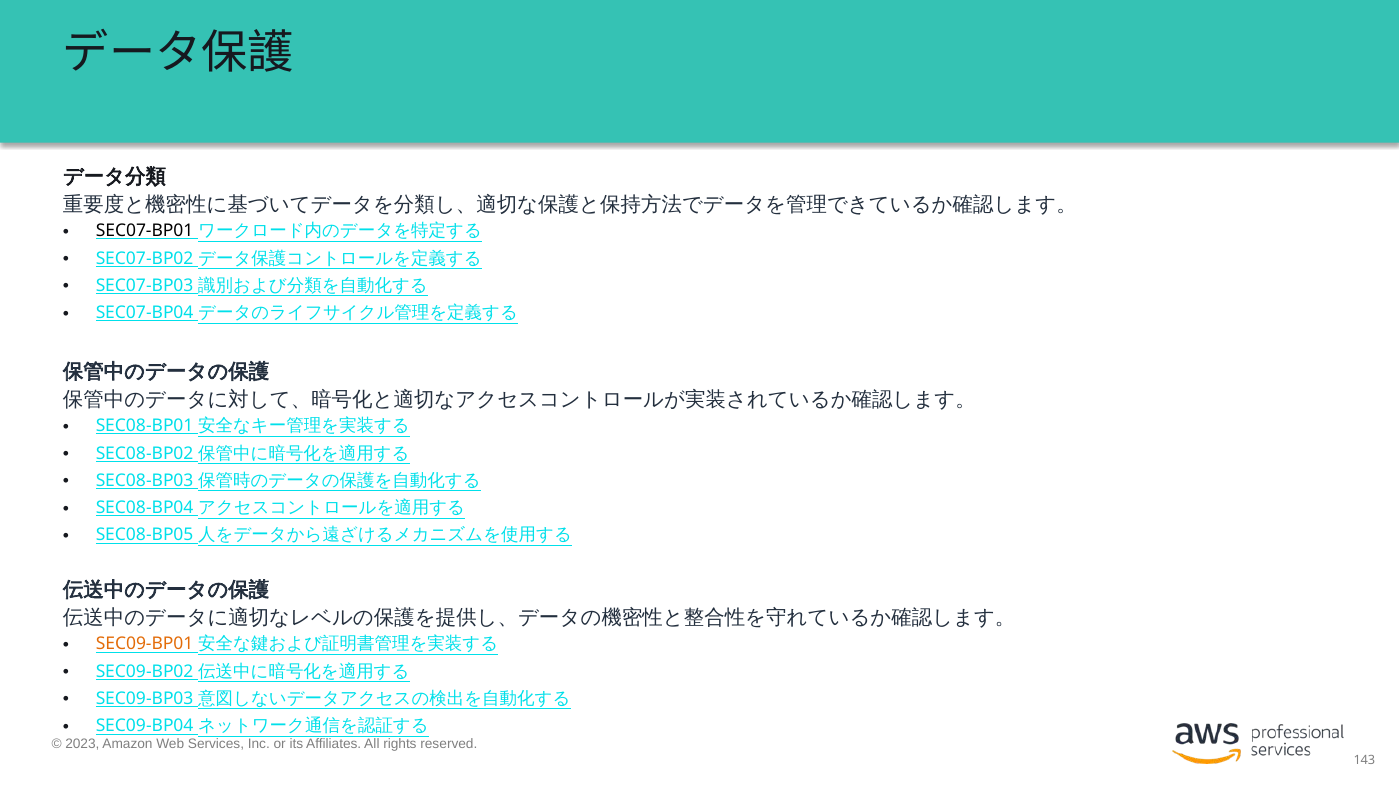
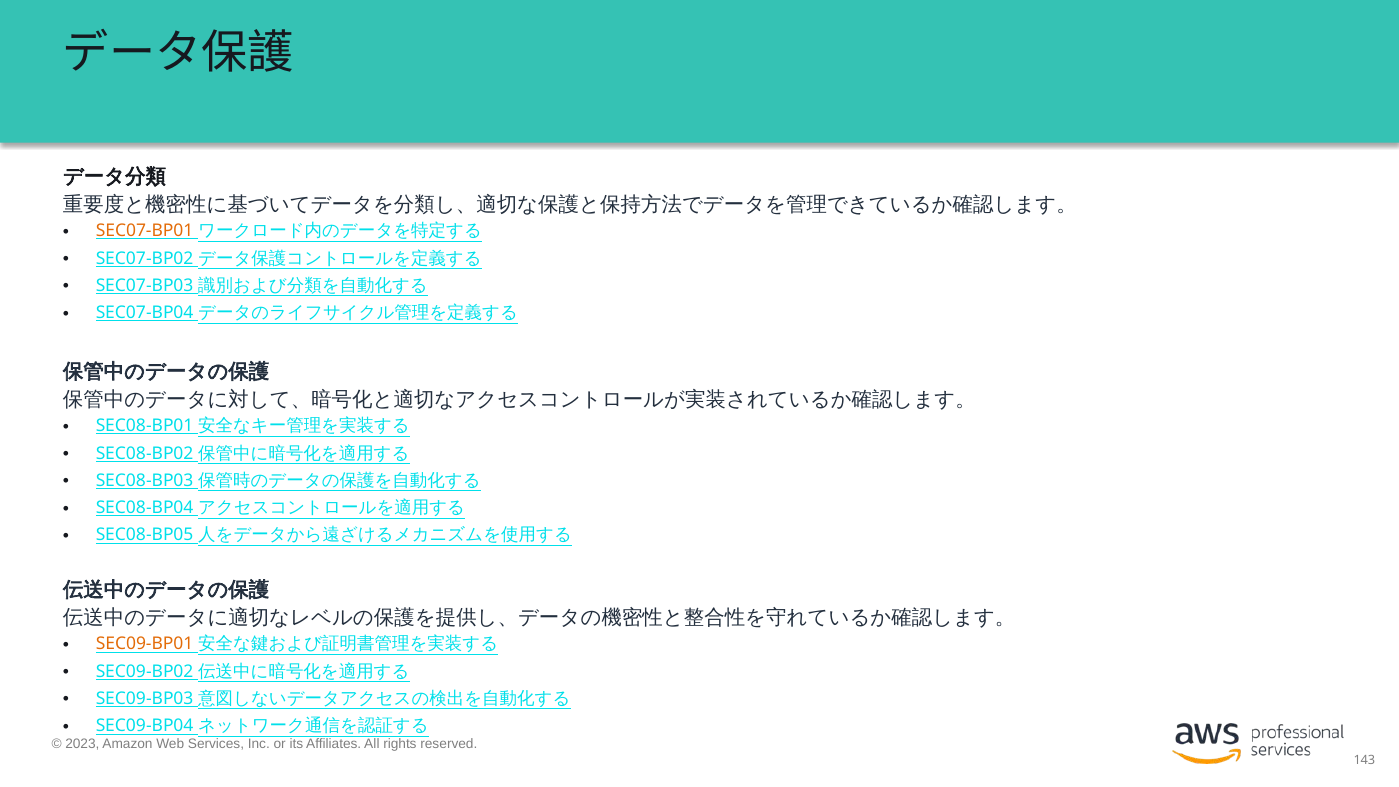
SEC07-BP01 colour: black -> orange
